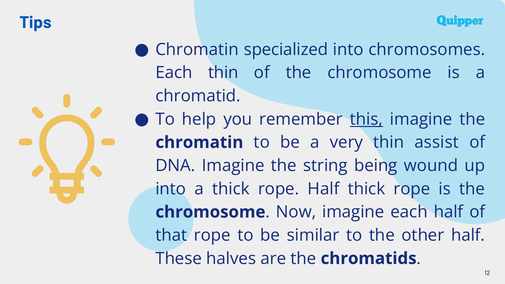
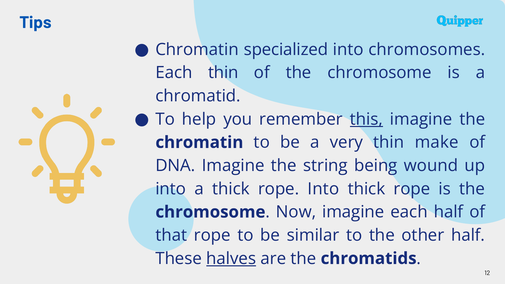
assist: assist -> make
rope Half: Half -> Into
halves underline: none -> present
